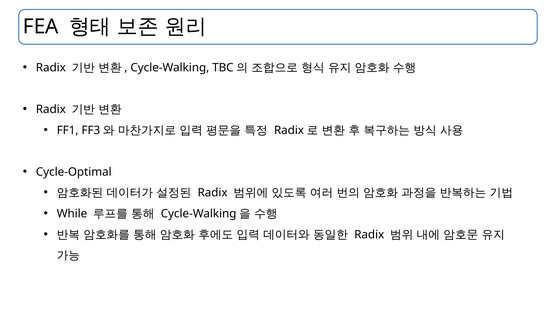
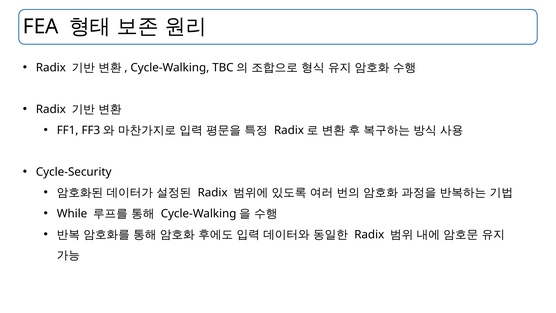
Cycle-Optimal: Cycle-Optimal -> Cycle-Security
